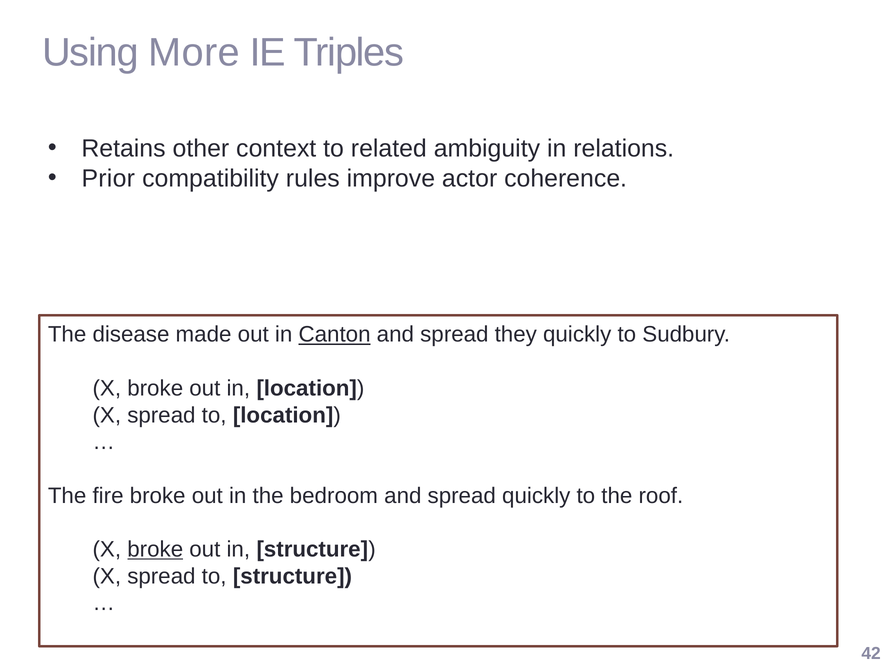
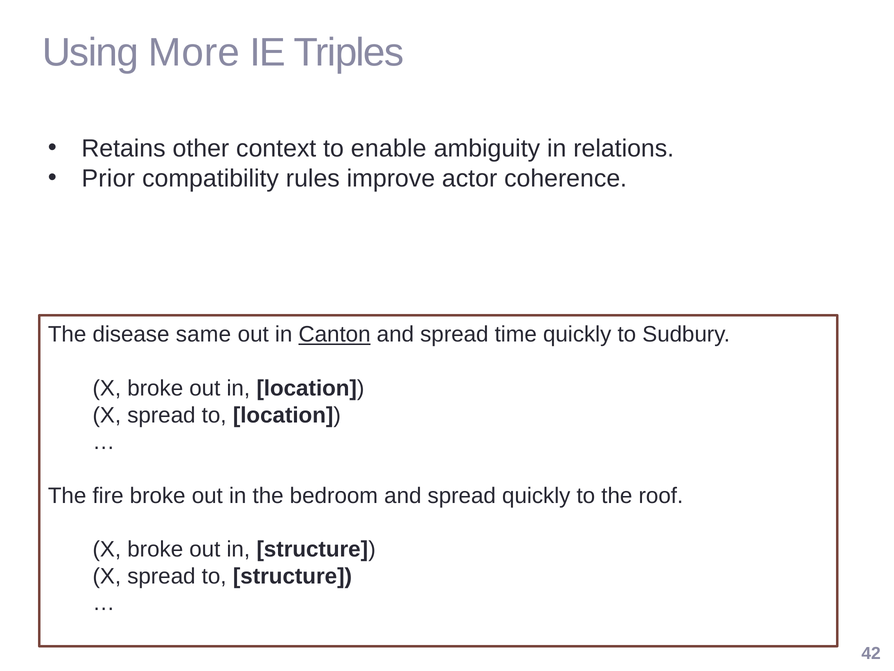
related: related -> enable
made: made -> same
they: they -> time
broke at (155, 549) underline: present -> none
